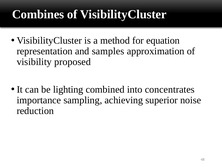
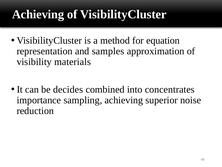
Combines at (38, 14): Combines -> Achieving
proposed: proposed -> materials
lighting: lighting -> decides
